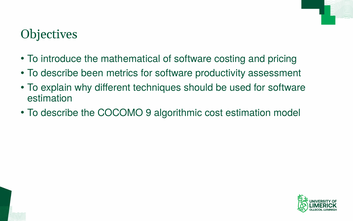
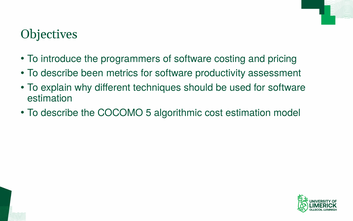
mathematical: mathematical -> programmers
9: 9 -> 5
